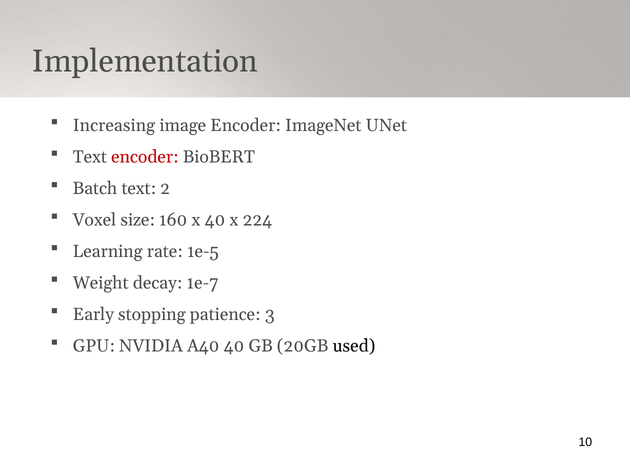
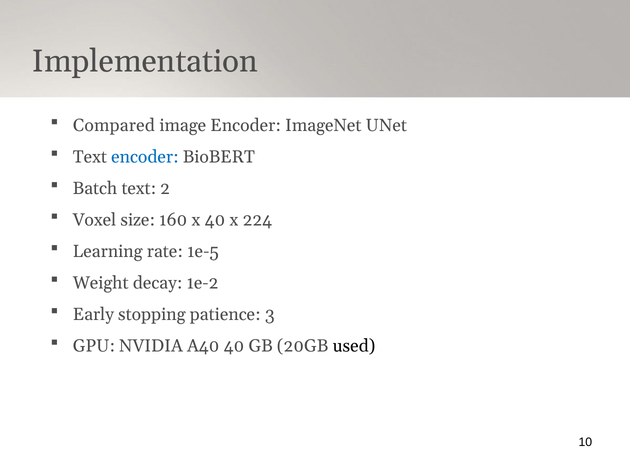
Increasing: Increasing -> Compared
encoder at (145, 157) colour: red -> blue
1e-7: 1e-7 -> 1e-2
